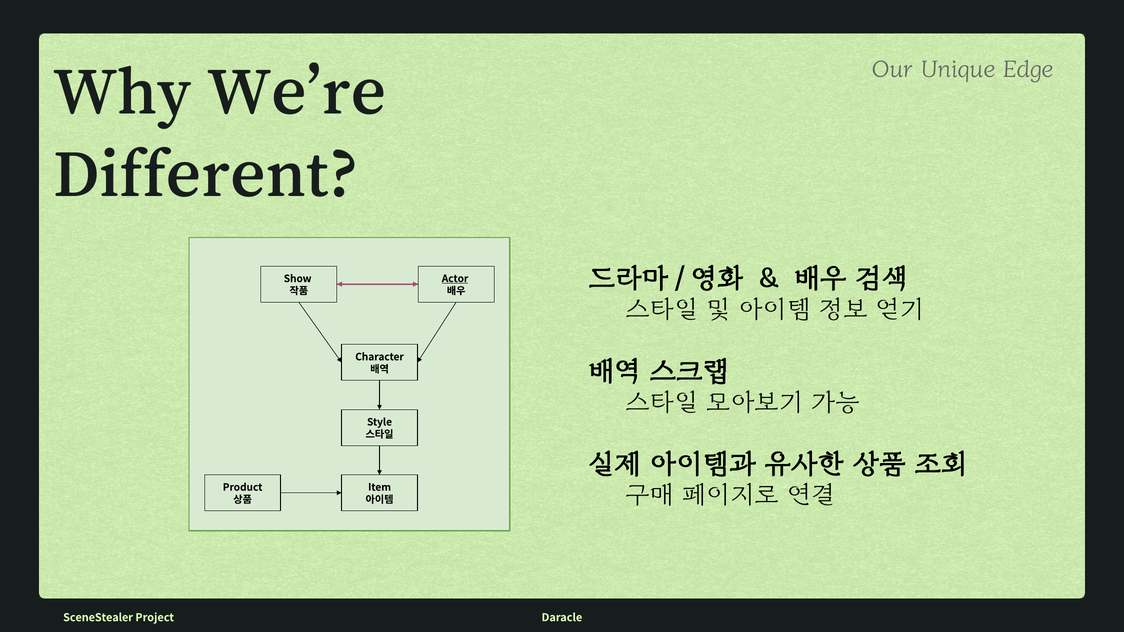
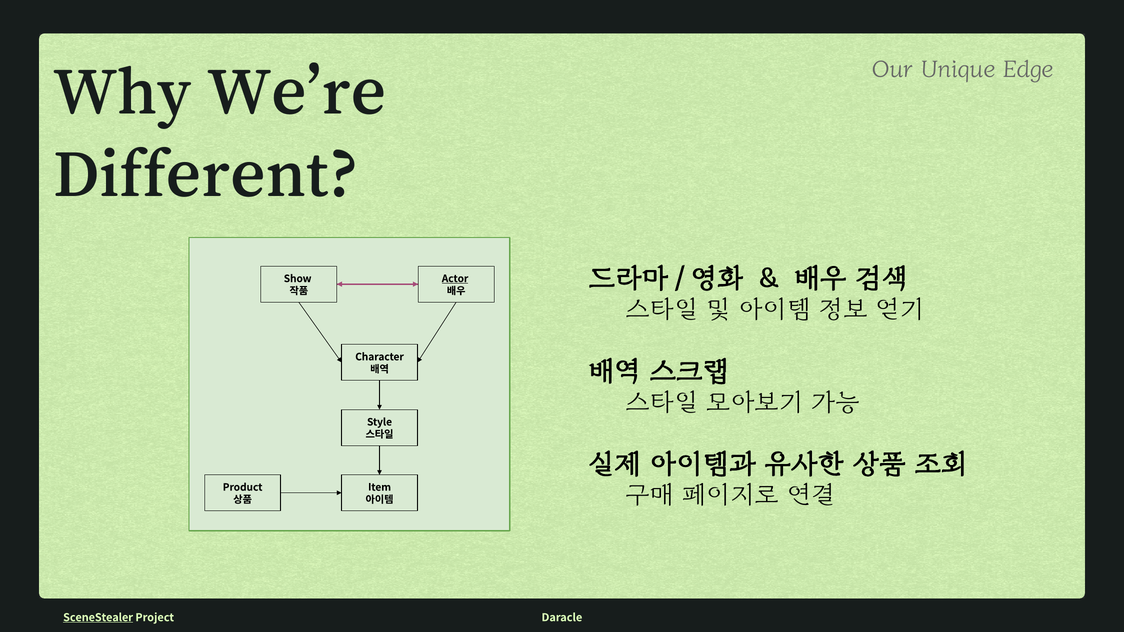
SceneStealer underline: none -> present
